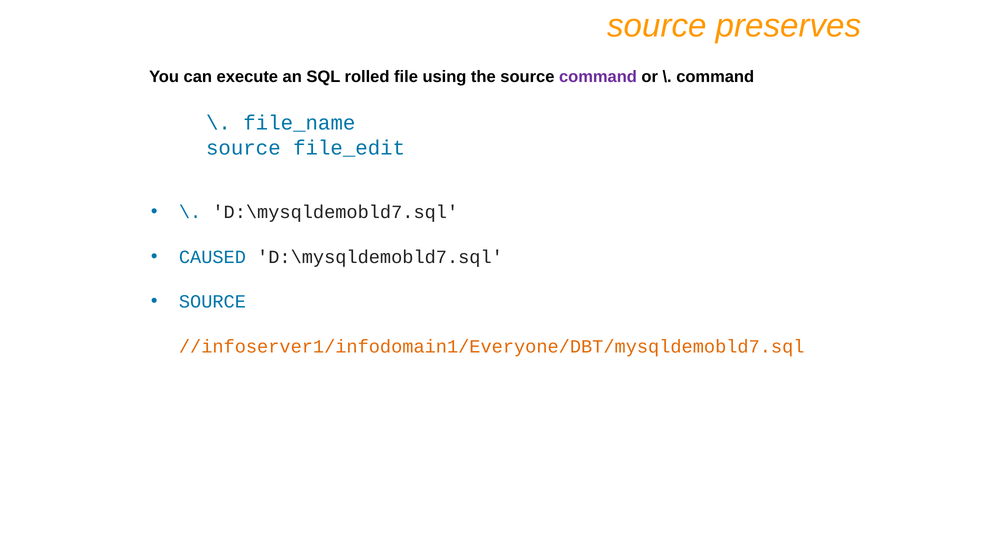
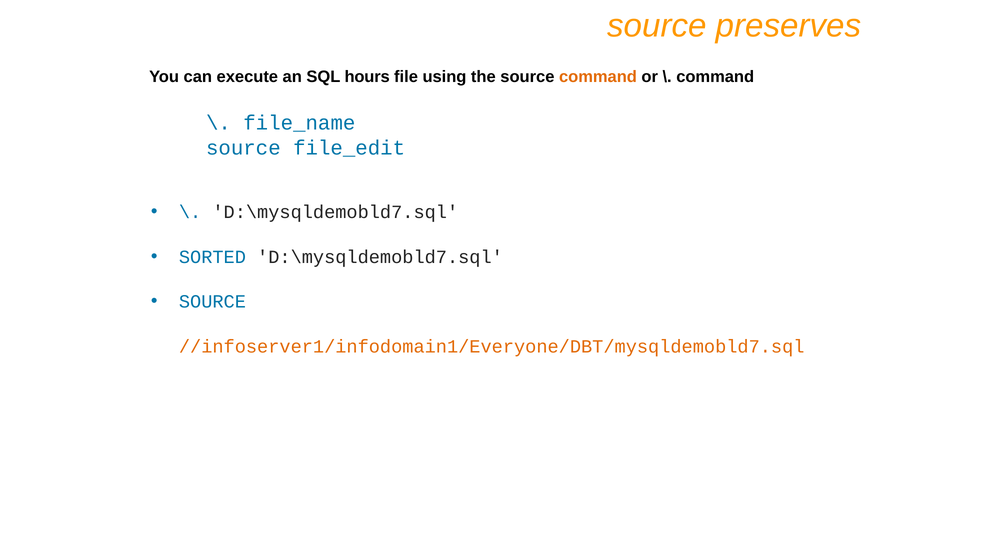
rolled: rolled -> hours
command at (598, 77) colour: purple -> orange
CAUSED: CAUSED -> SORTED
